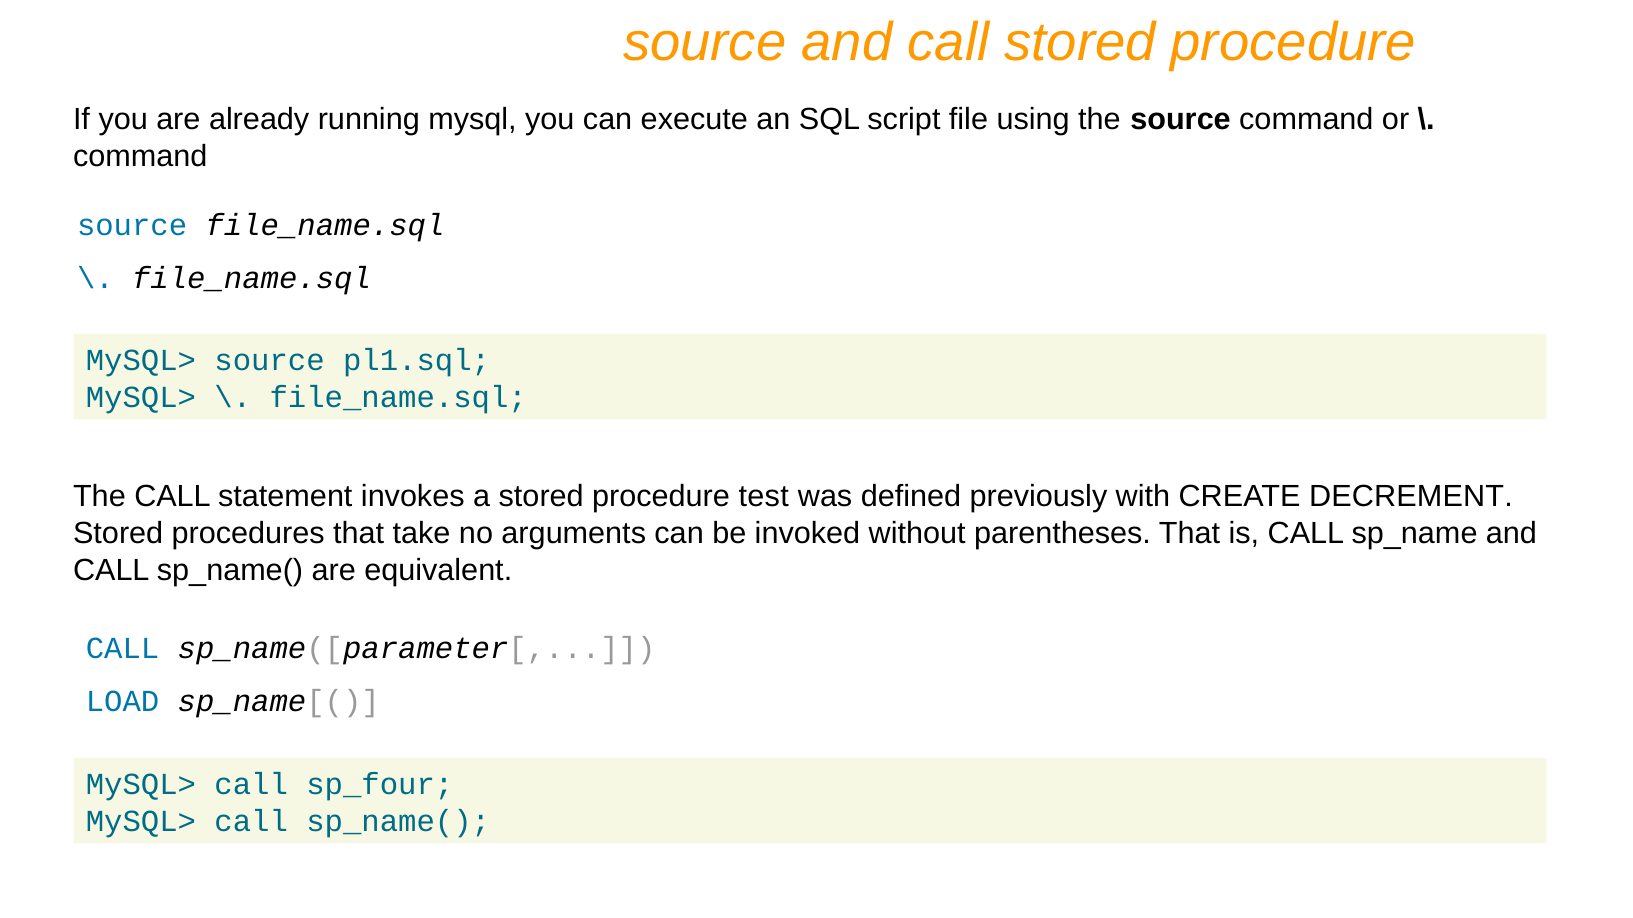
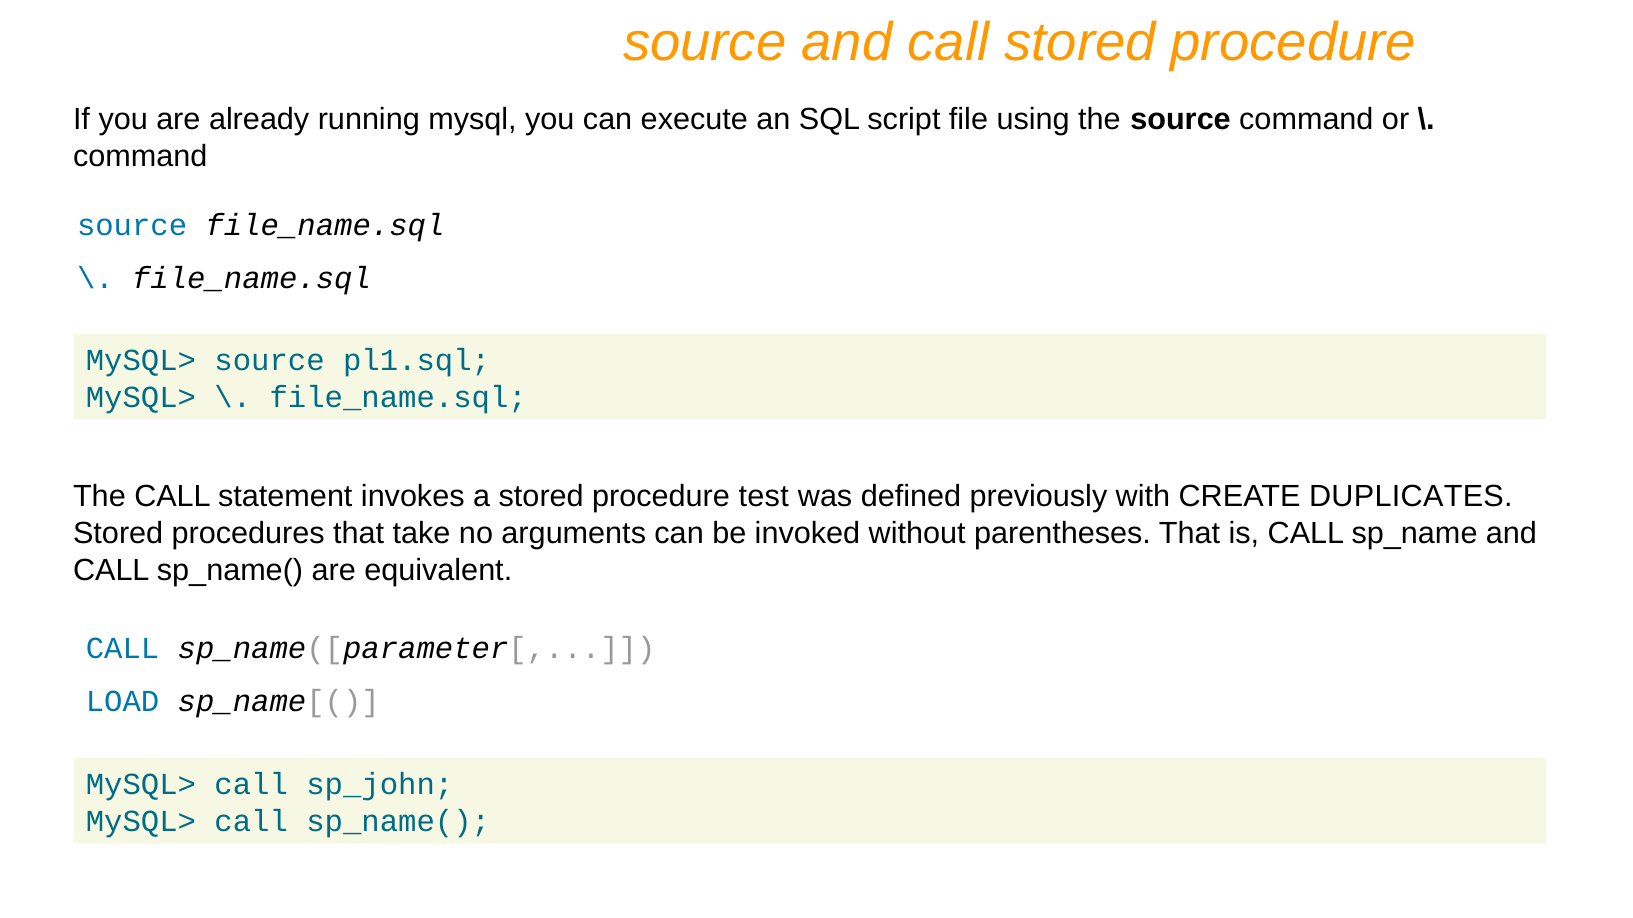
DECREMENT: DECREMENT -> DUPLICATES
sp_four: sp_four -> sp_john
